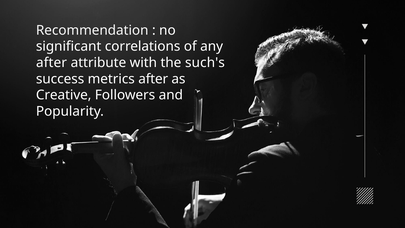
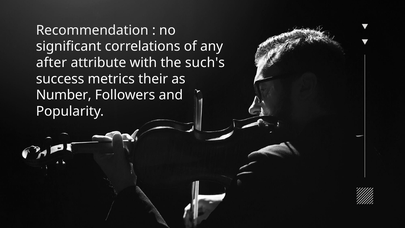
metrics after: after -> their
Creative: Creative -> Number
